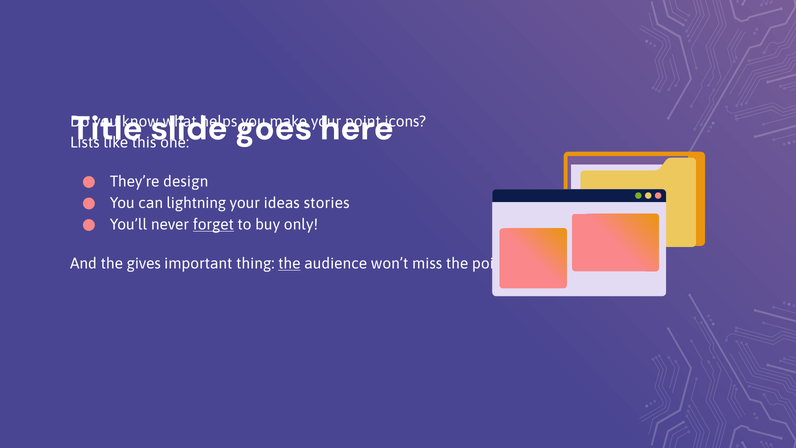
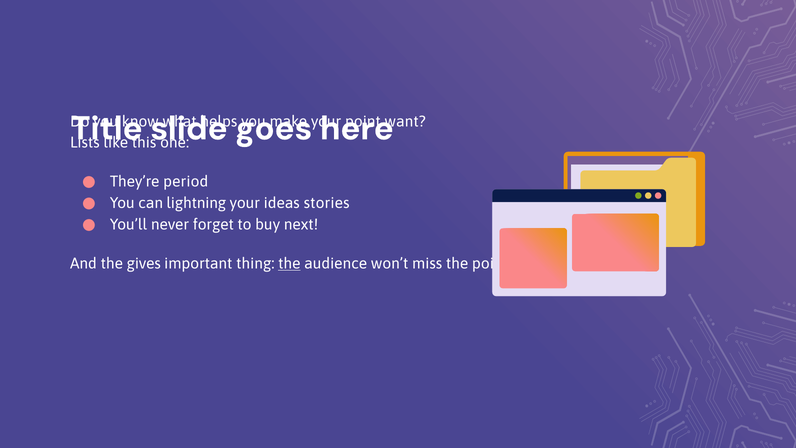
icons: icons -> want
design: design -> period
forget underline: present -> none
only: only -> next
